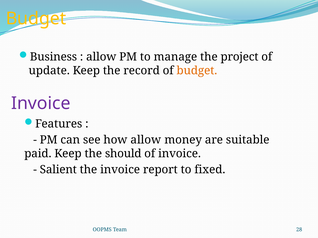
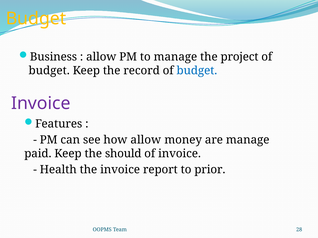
update at (49, 71): update -> budget
budget at (197, 71) colour: orange -> blue
are suitable: suitable -> manage
Salient: Salient -> Health
fixed: fixed -> prior
